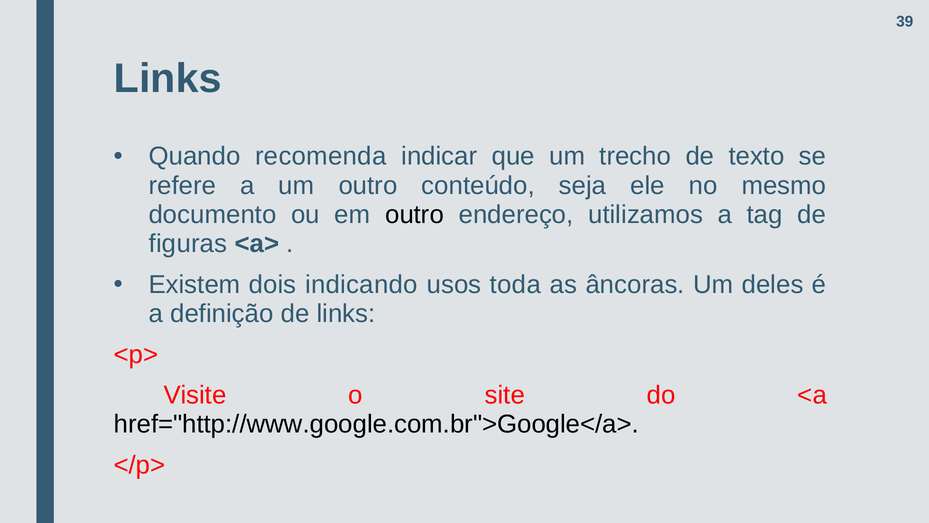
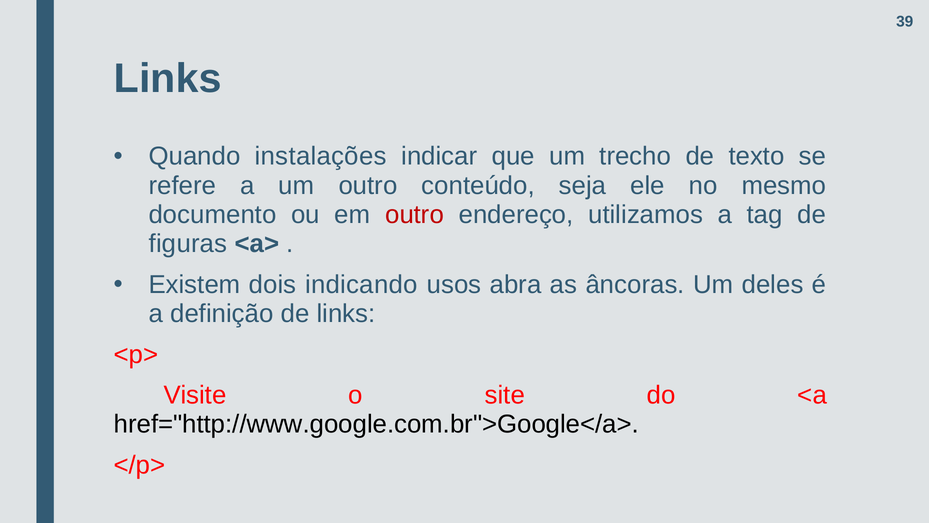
recomenda: recomenda -> instalações
outro at (415, 215) colour: black -> red
toda: toda -> abra
